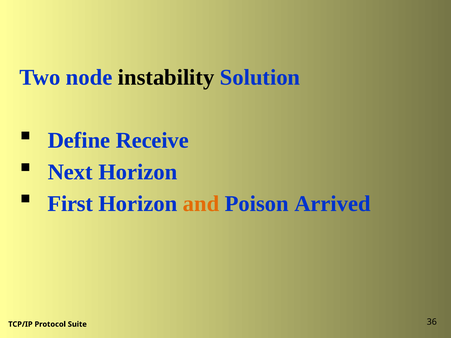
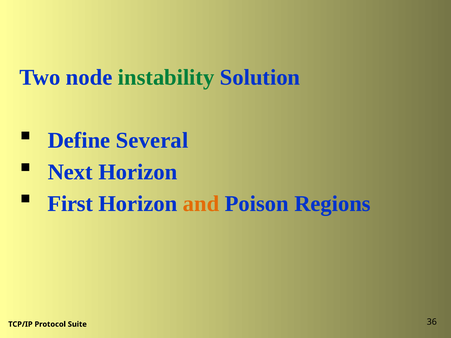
instability colour: black -> green
Receive: Receive -> Several
Arrived: Arrived -> Regions
